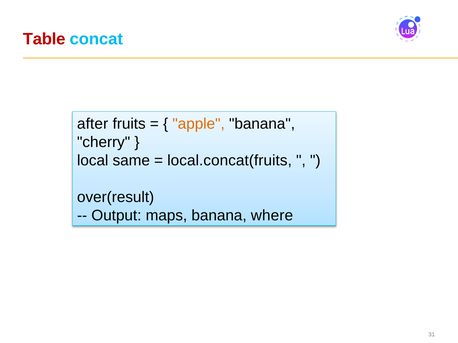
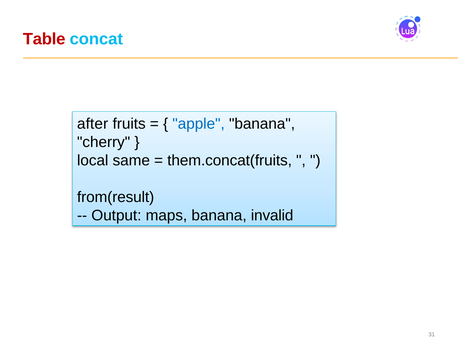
apple colour: orange -> blue
local.concat(fruits: local.concat(fruits -> them.concat(fruits
over(result: over(result -> from(result
where: where -> invalid
